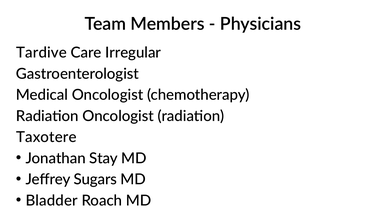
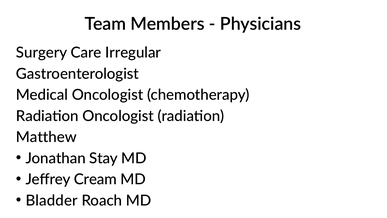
Tardive: Tardive -> Surgery
Taxotere: Taxotere -> Matthew
Sugars: Sugars -> Cream
